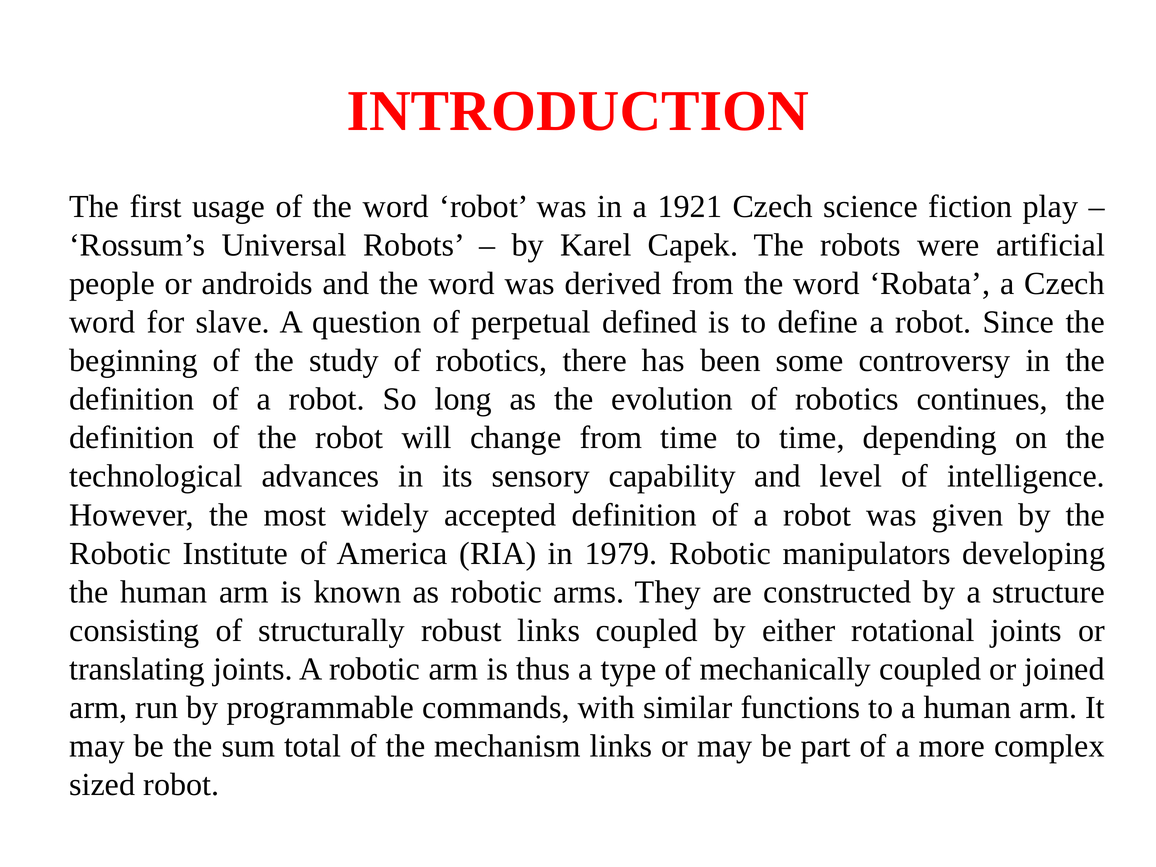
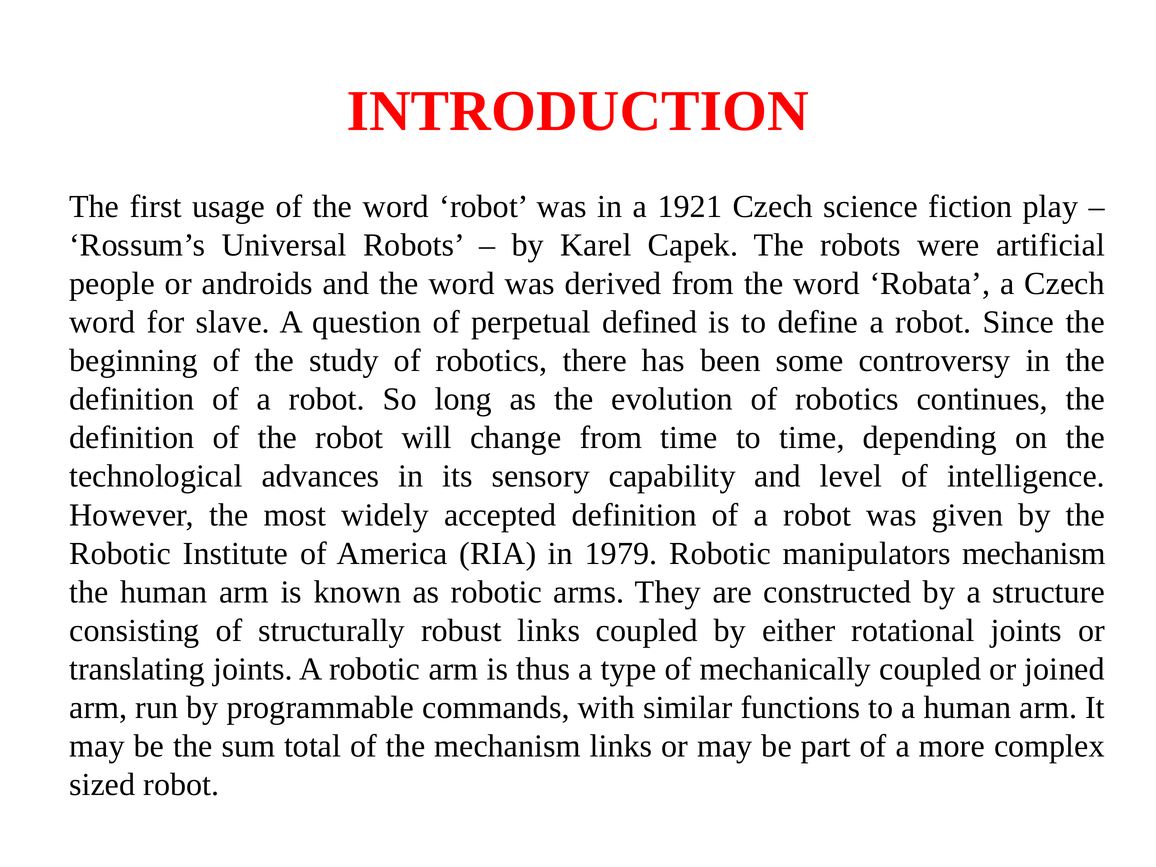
manipulators developing: developing -> mechanism
